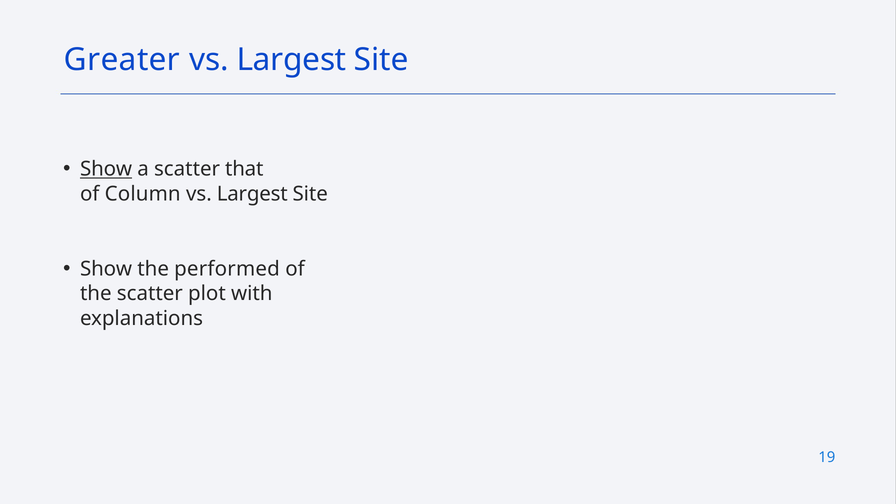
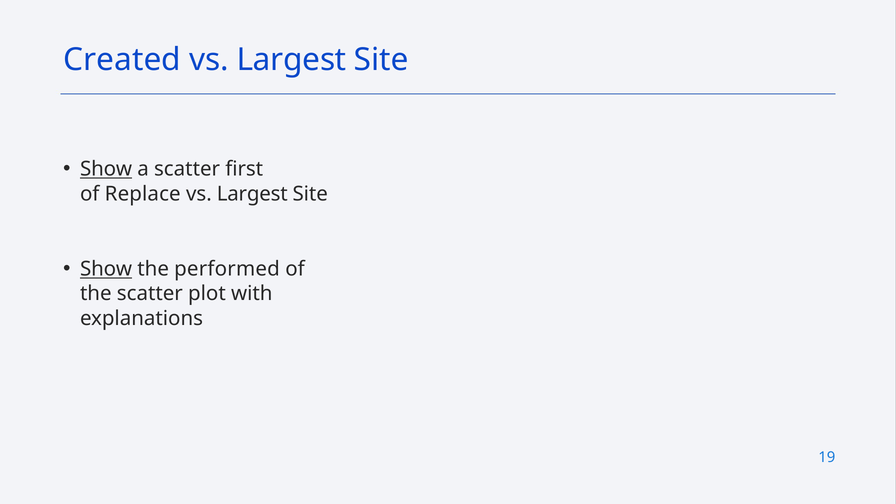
Greater: Greater -> Created
that: that -> first
Column: Column -> Replace
Show at (106, 269) underline: none -> present
